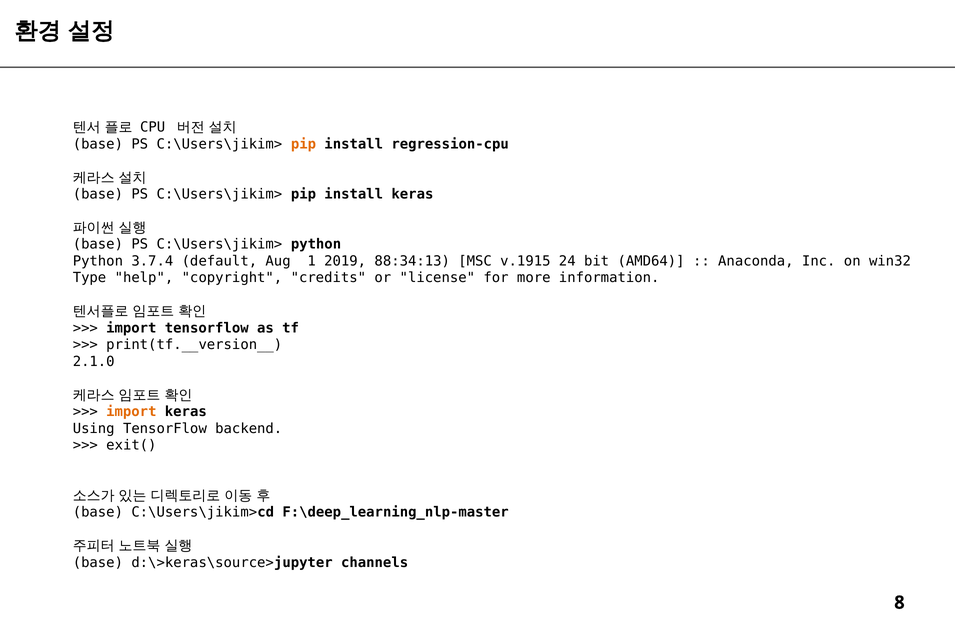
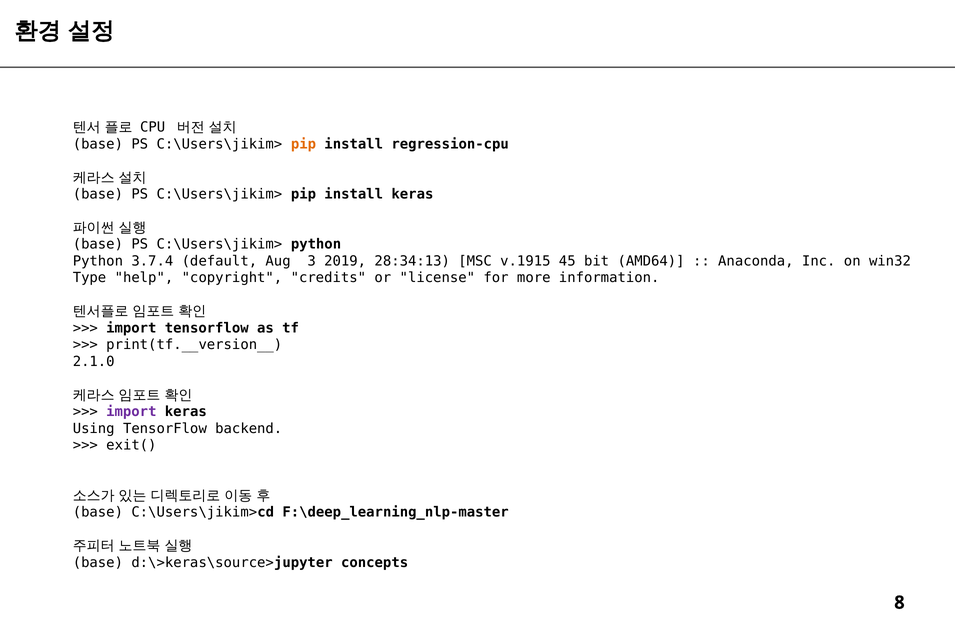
1: 1 -> 3
88:34:13: 88:34:13 -> 28:34:13
24: 24 -> 45
import at (131, 411) colour: orange -> purple
channels: channels -> concepts
